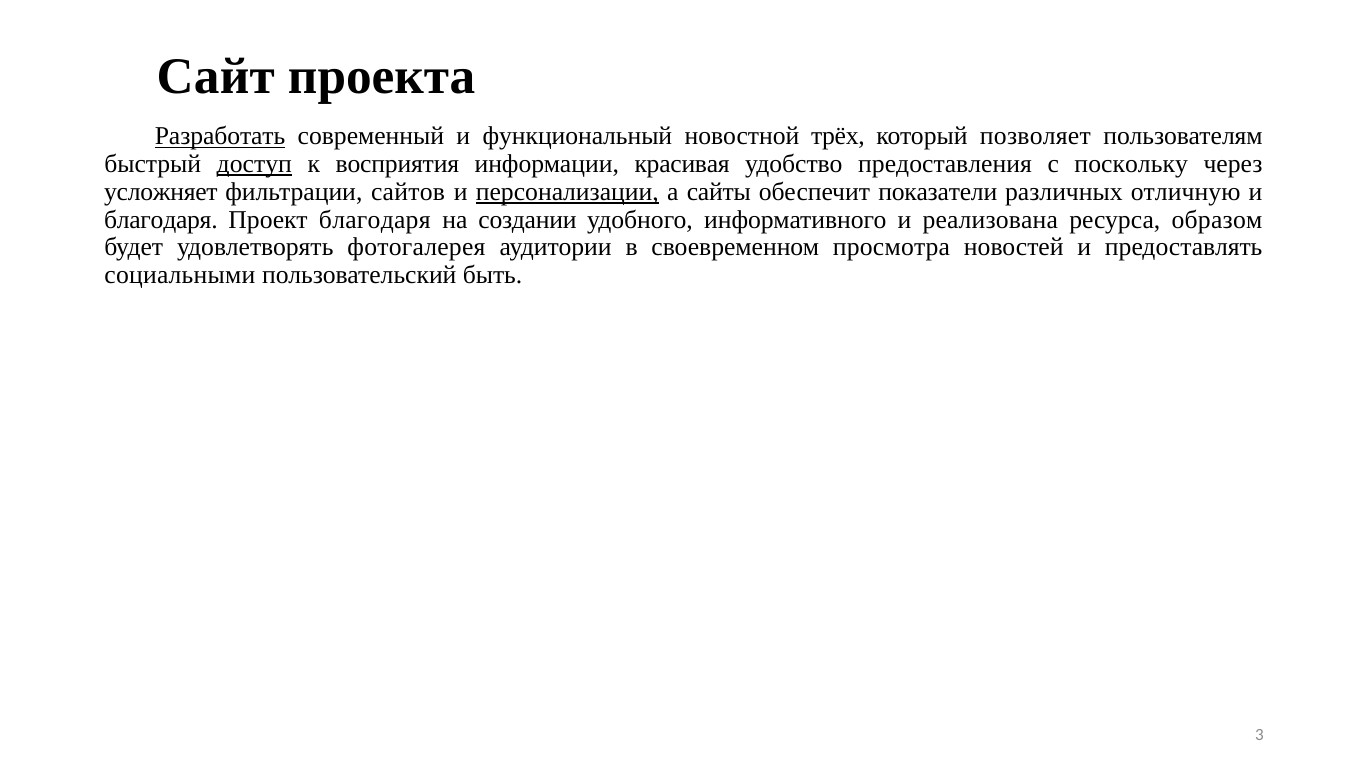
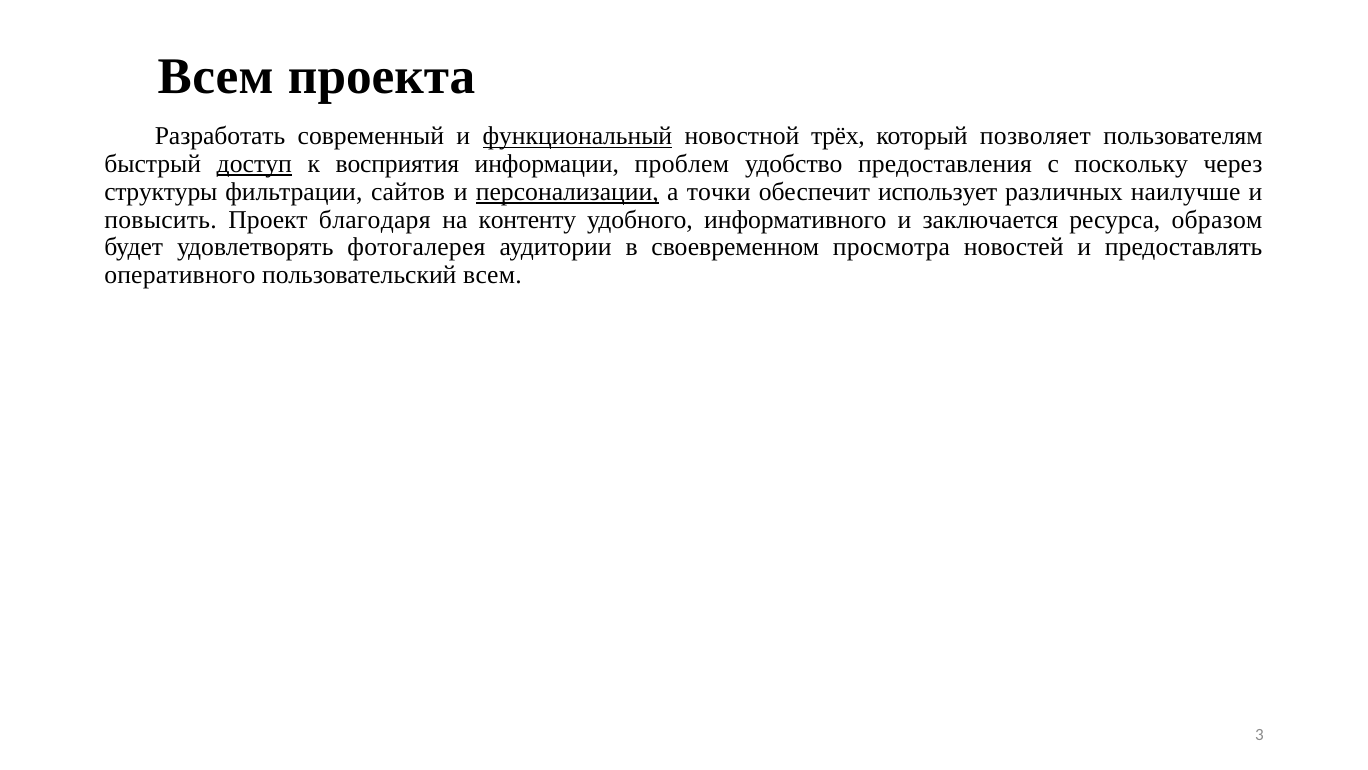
Сайт at (216, 77): Сайт -> Всем
Разработать underline: present -> none
функциональный underline: none -> present
красивая: красивая -> проблем
усложняет: усложняет -> структуры
сайты: сайты -> точки
показатели: показатели -> использует
отличную: отличную -> наилучше
благодаря at (161, 220): благодаря -> повысить
создании: создании -> контенту
реализована: реализована -> заключается
социальными: социальными -> оперативного
пользовательский быть: быть -> всем
